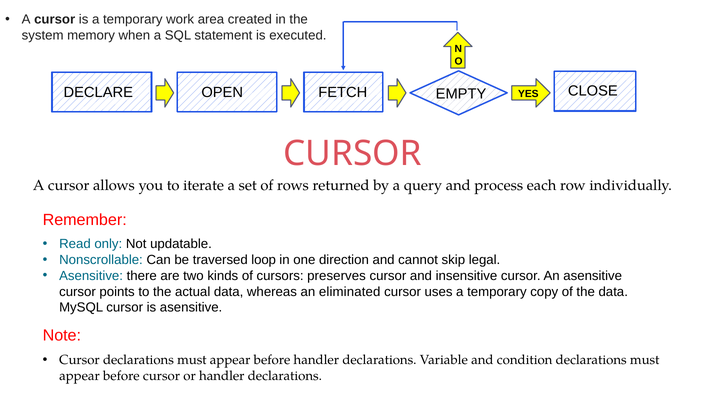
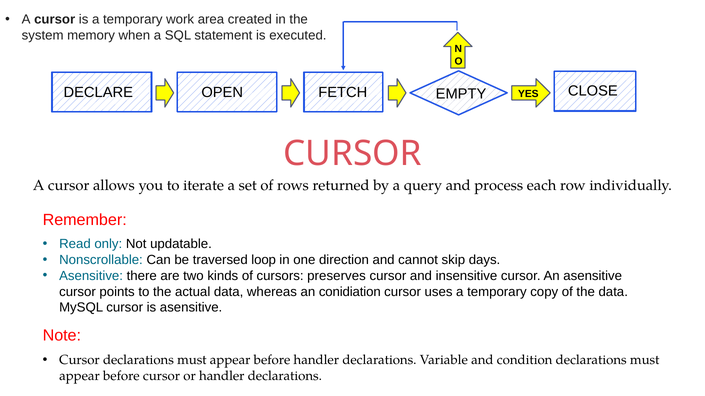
legal: legal -> days
eliminated: eliminated -> conidiation
